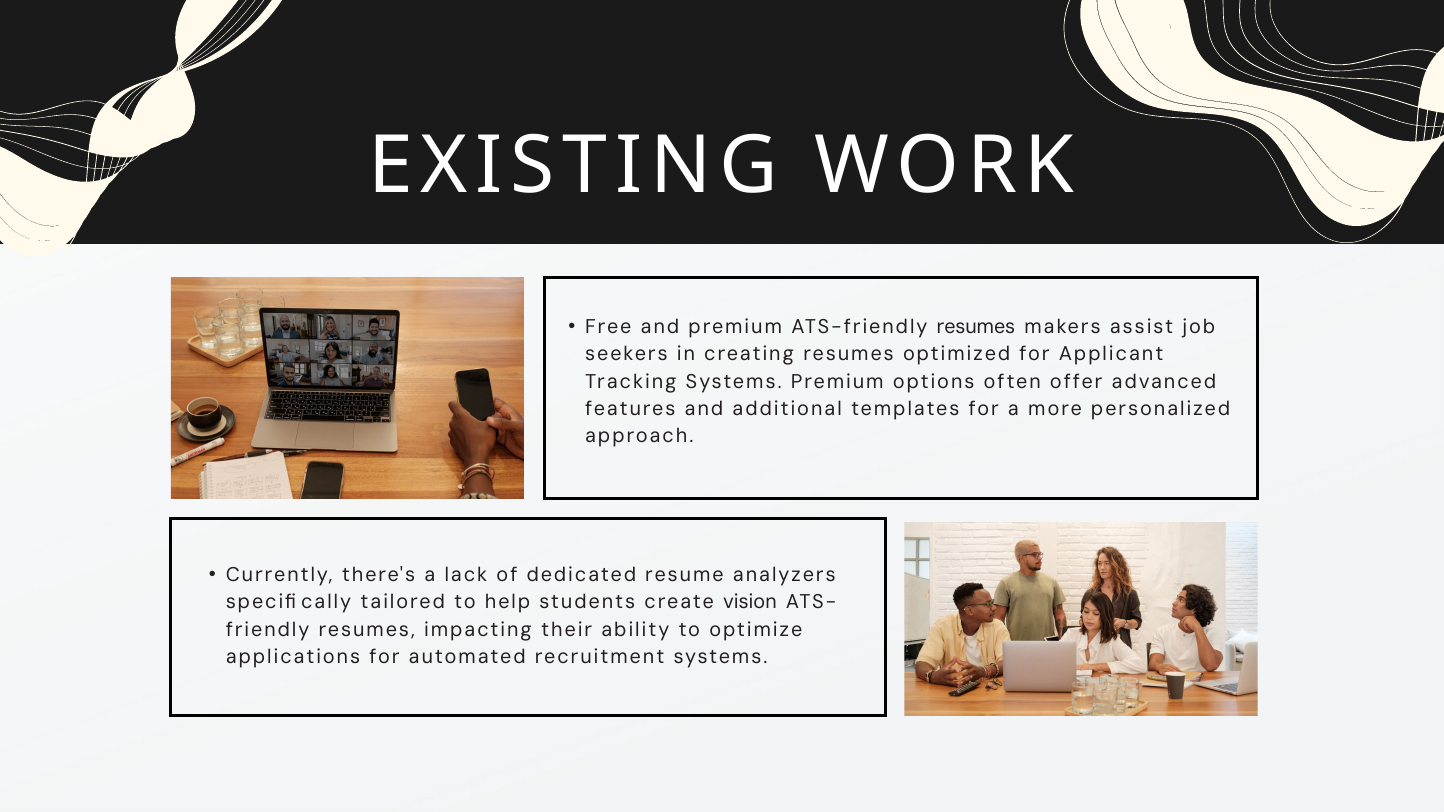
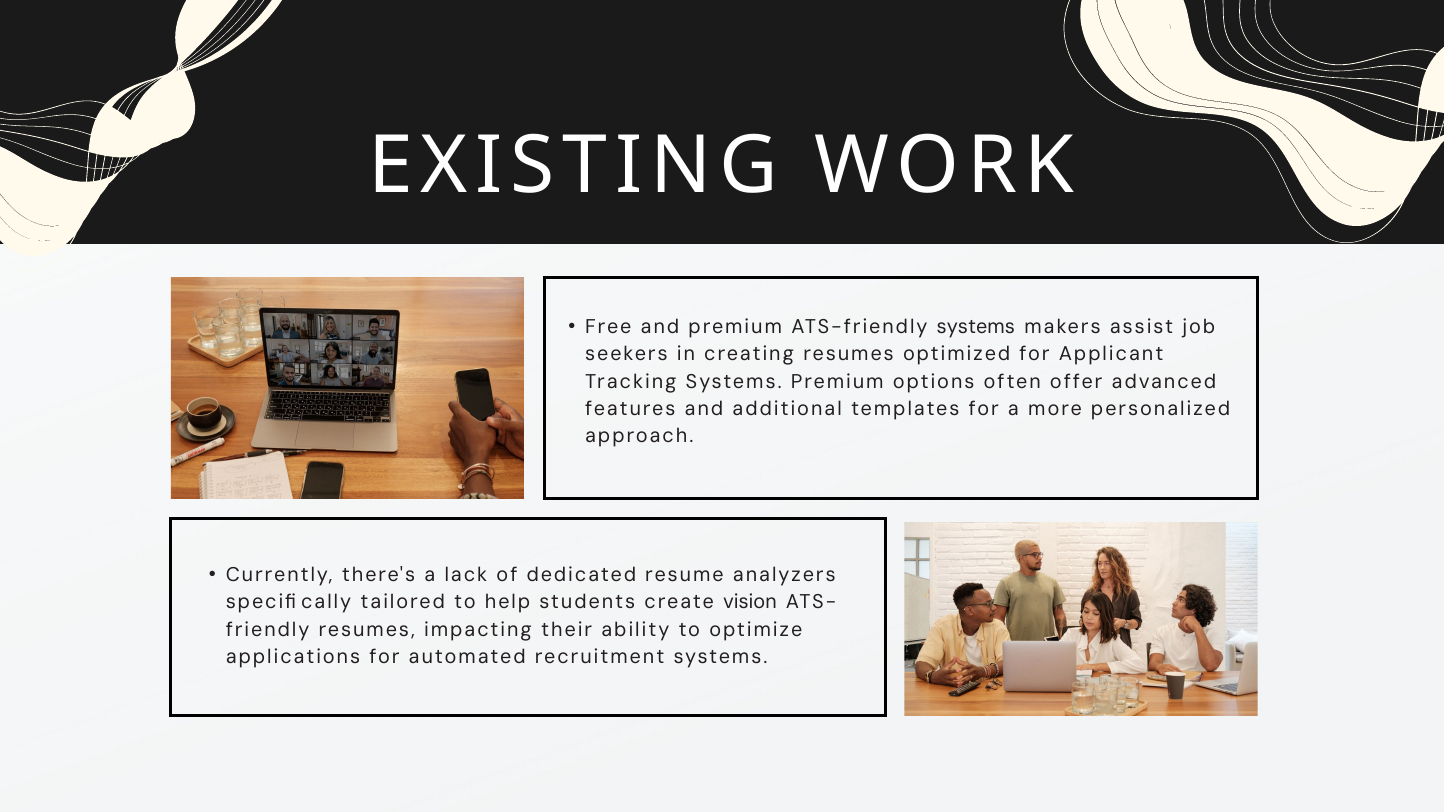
ATS-friendly resumes: resumes -> systems
